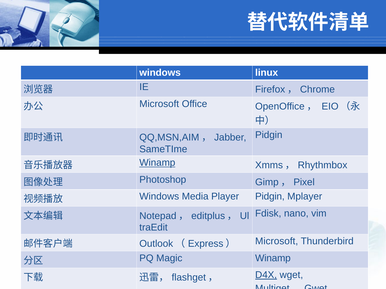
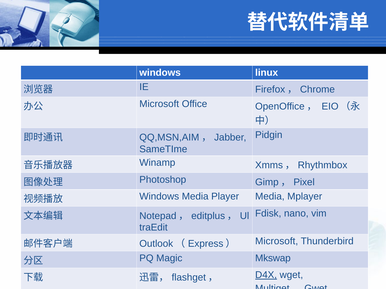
Winamp at (157, 163) underline: present -> none
Player Pidgin: Pidgin -> Media
Magic Winamp: Winamp -> Mkswap
